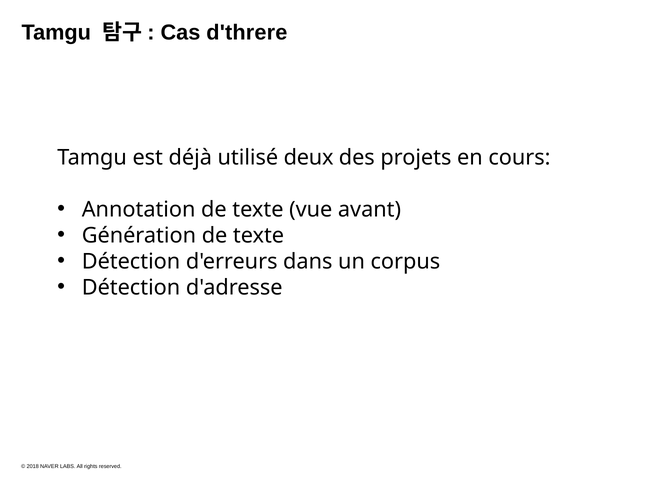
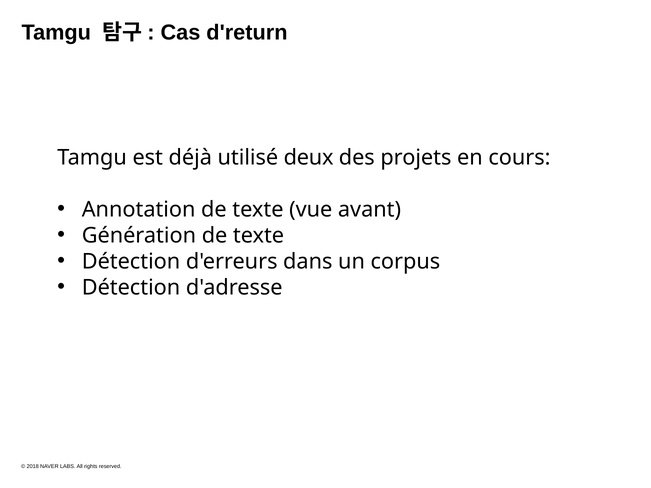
d'threre: d'threre -> d'return
